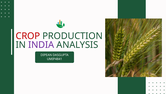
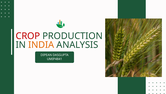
INDIA colour: purple -> orange
